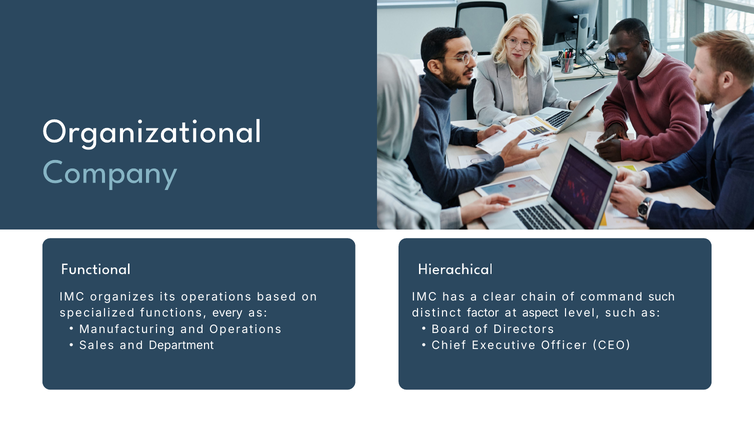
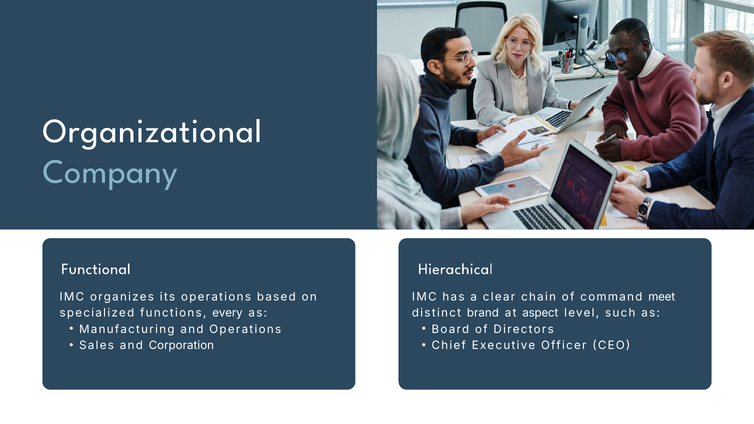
command such: such -> meet
factor: factor -> brand
Department: Department -> Corporation
